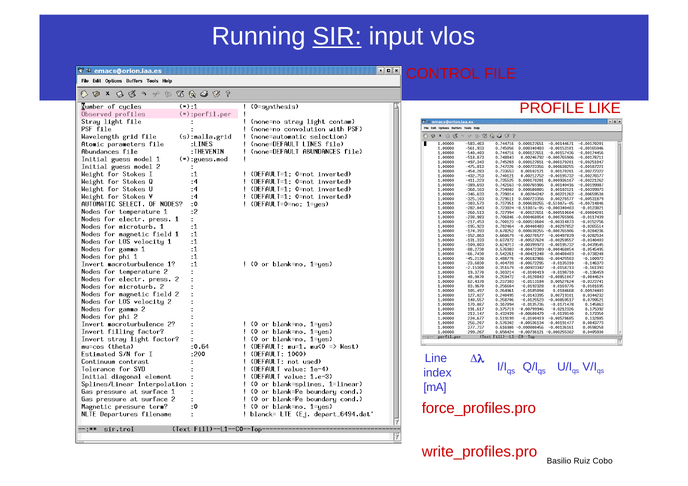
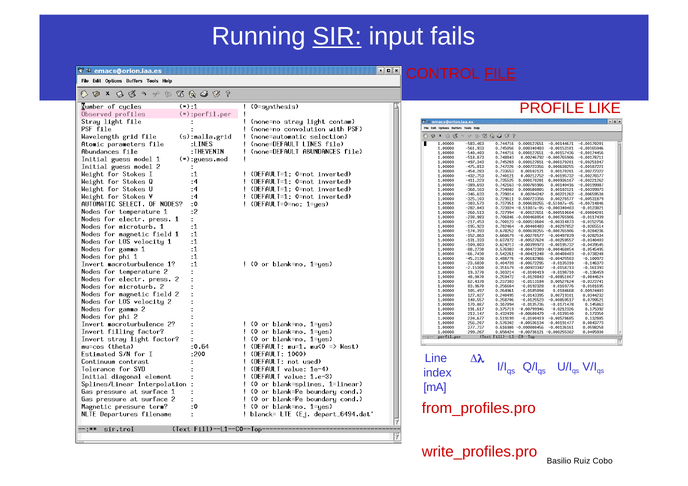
vlos: vlos -> fails
FILE underline: none -> present
force_profiles.pro: force_profiles.pro -> from_profiles.pro
